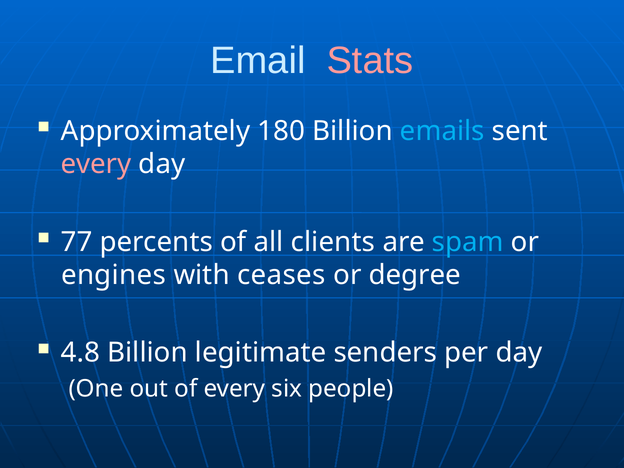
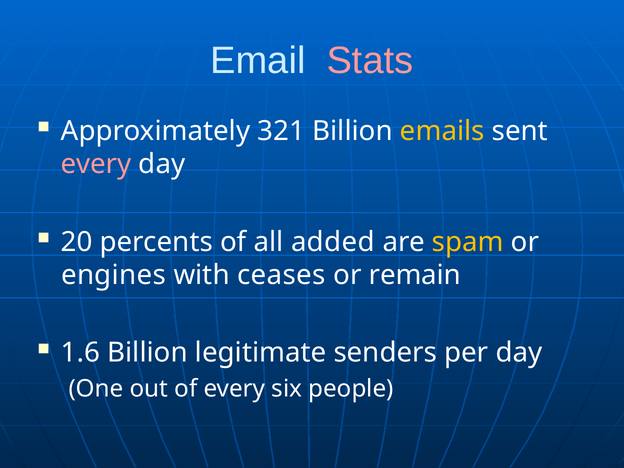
180: 180 -> 321
emails colour: light blue -> yellow
77: 77 -> 20
clients: clients -> added
spam colour: light blue -> yellow
degree: degree -> remain
4.8: 4.8 -> 1.6
